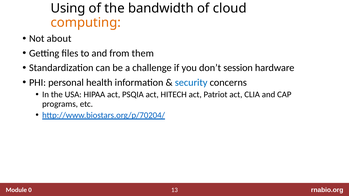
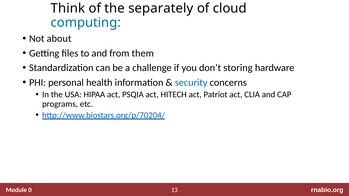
Using: Using -> Think
bandwidth: bandwidth -> separately
computing colour: orange -> blue
session: session -> storing
